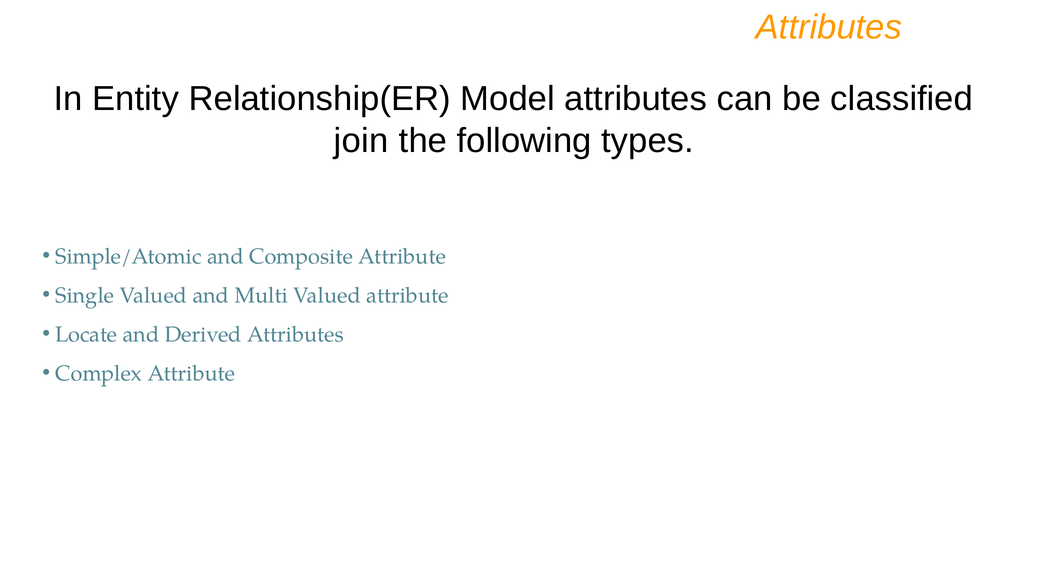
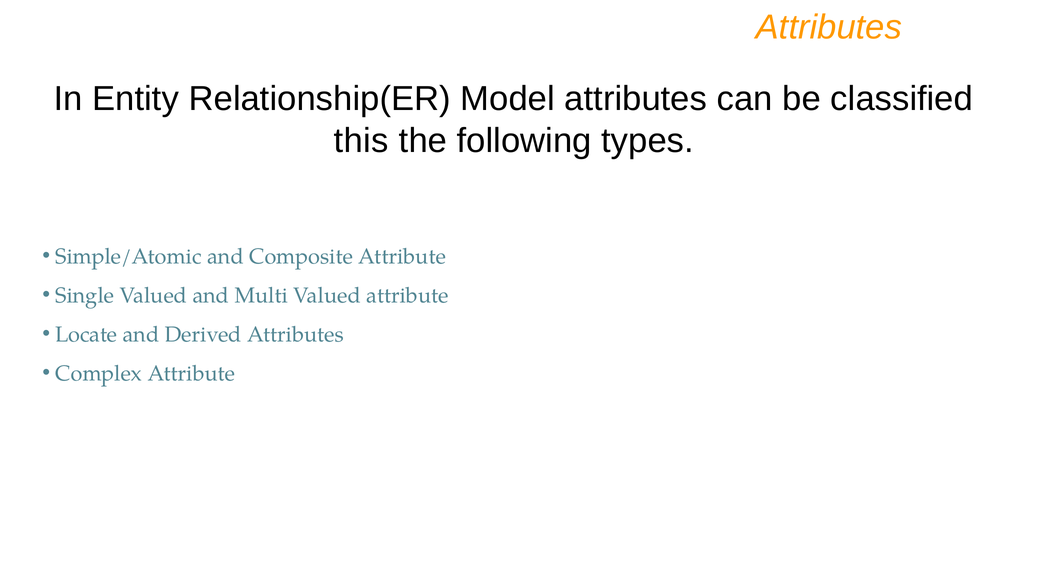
join: join -> this
